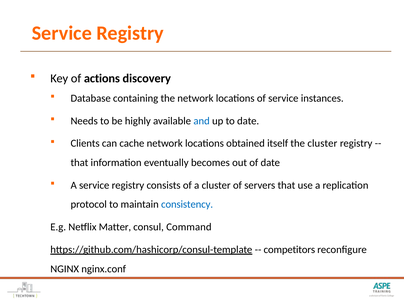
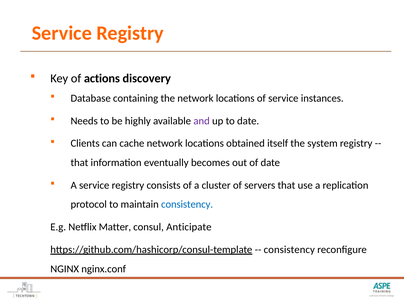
and colour: blue -> purple
the cluster: cluster -> system
Command: Command -> Anticipate
competitors at (289, 250): competitors -> consistency
